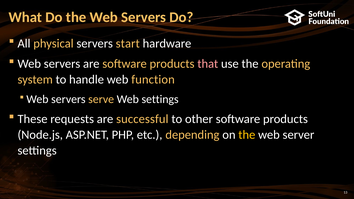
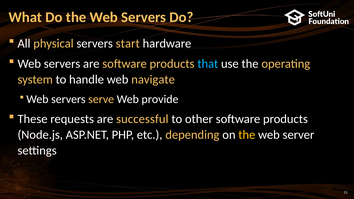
that colour: pink -> light blue
function: function -> navigate
Web settings: settings -> provide
